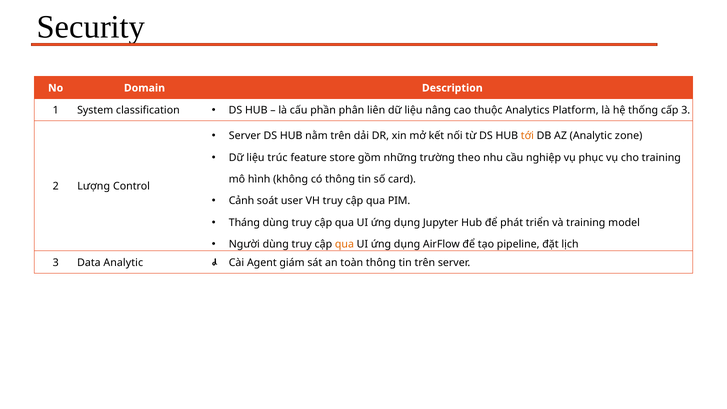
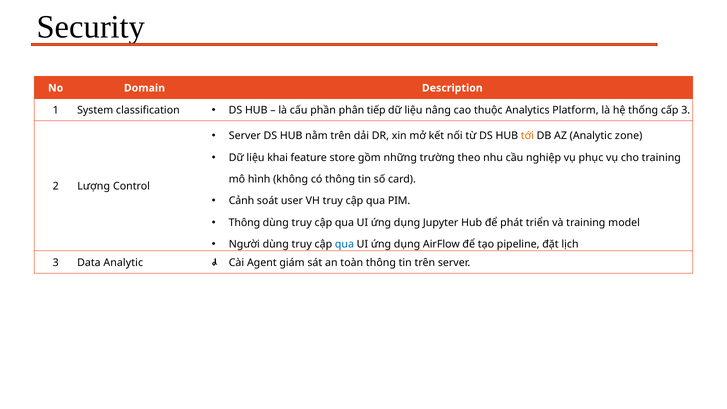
liên: liên -> tiếp
trúc: trúc -> khai
Tháng at (244, 222): Tháng -> Thông
qua at (344, 244) colour: orange -> blue
